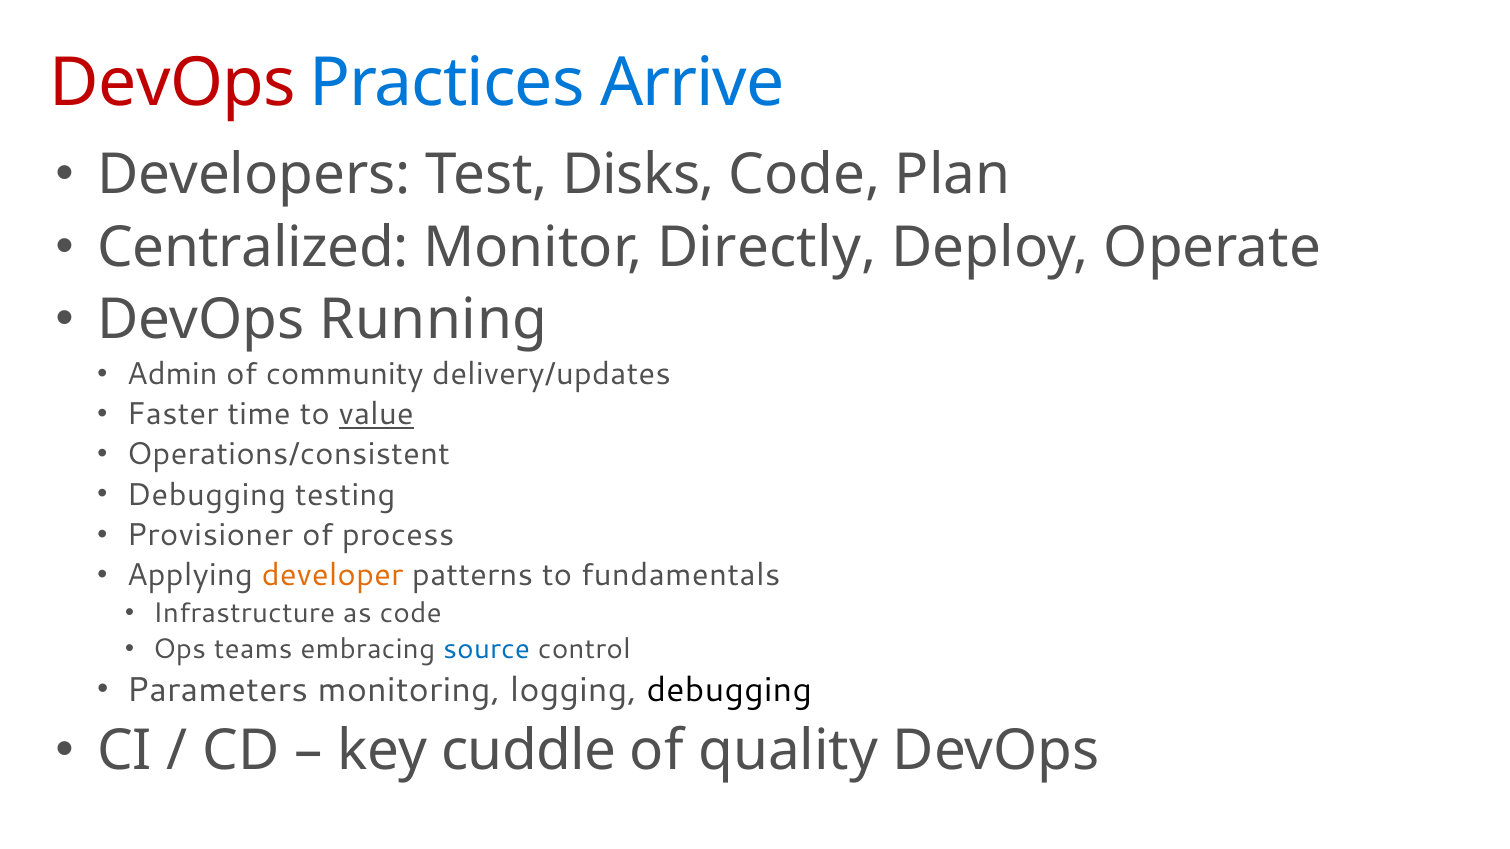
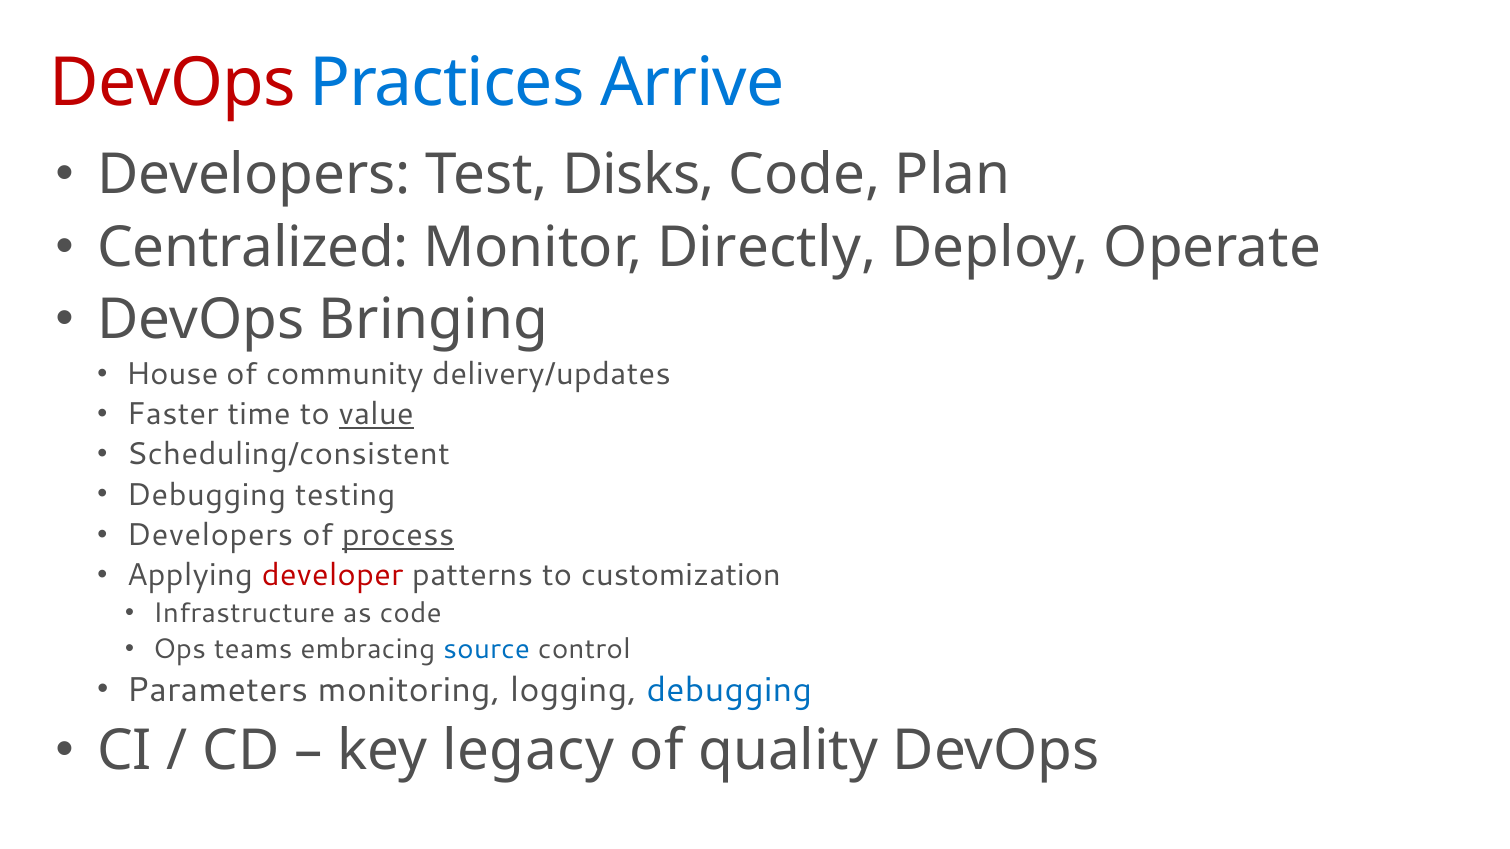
Running: Running -> Bringing
Admin: Admin -> House
Operations/consistent: Operations/consistent -> Scheduling/consistent
Provisioner at (210, 535): Provisioner -> Developers
process underline: none -> present
developer colour: orange -> red
fundamentals: fundamentals -> customization
debugging at (729, 690) colour: black -> blue
cuddle: cuddle -> legacy
